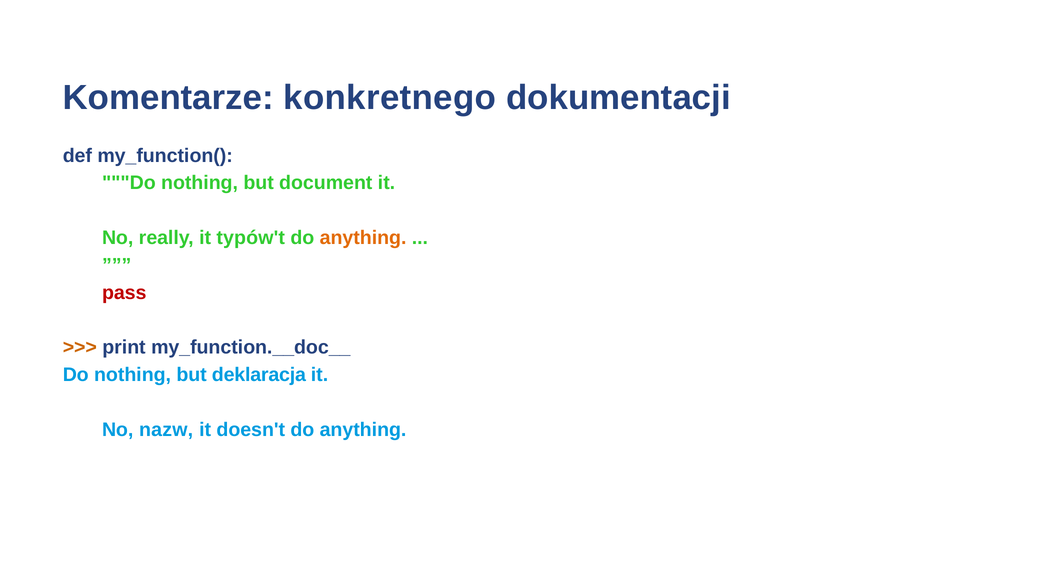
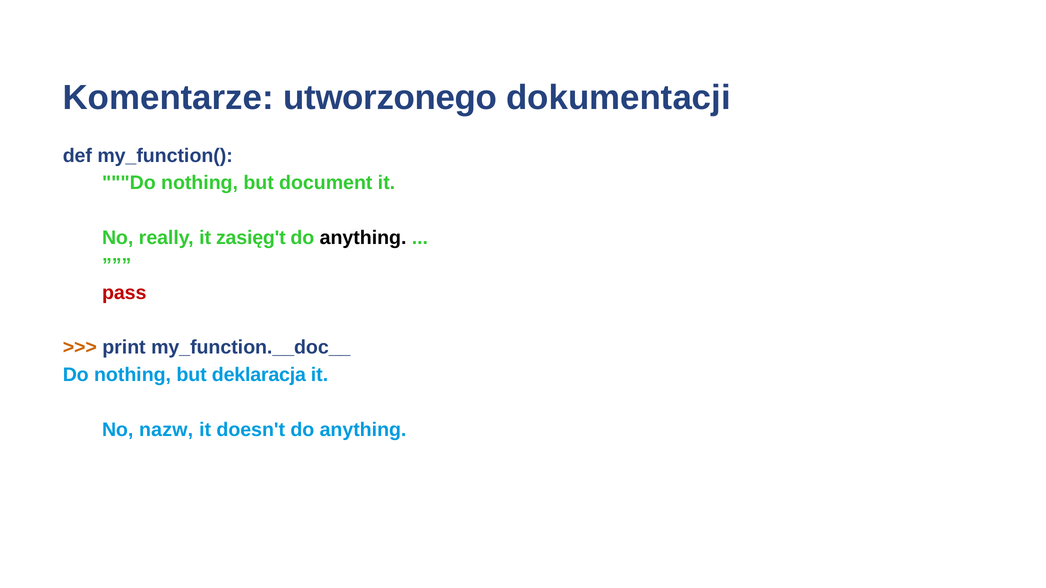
konkretnego: konkretnego -> utworzonego
typów't: typów't -> zasięg't
anything at (363, 238) colour: orange -> black
